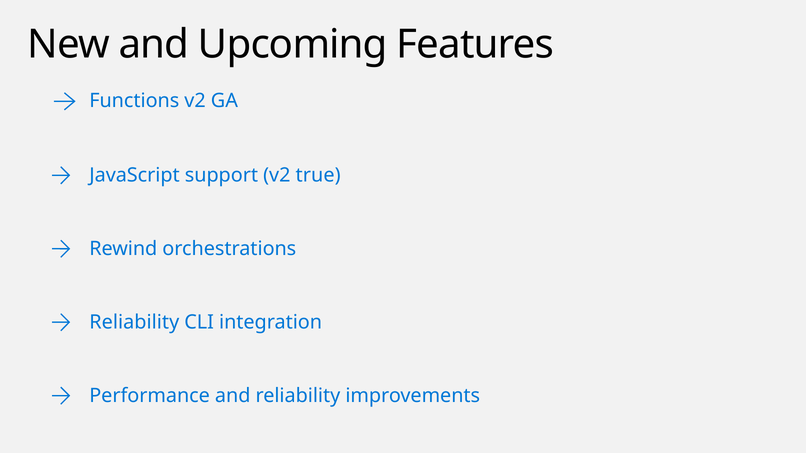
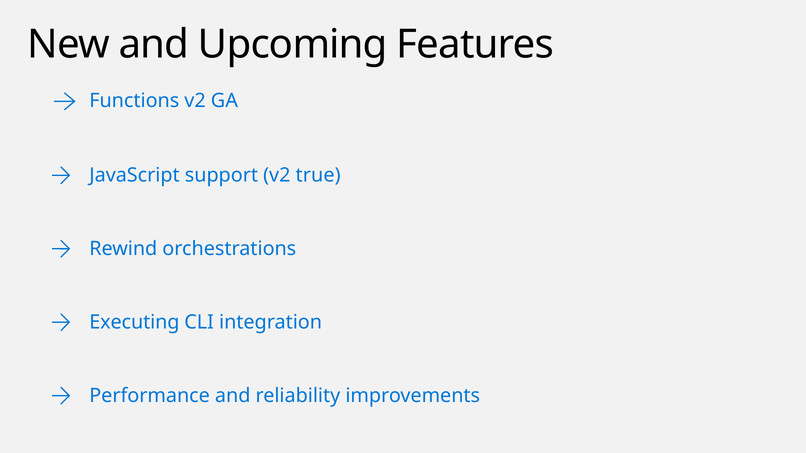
Reliability at (134, 322): Reliability -> Executing
